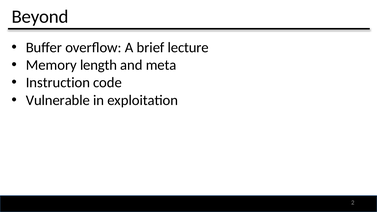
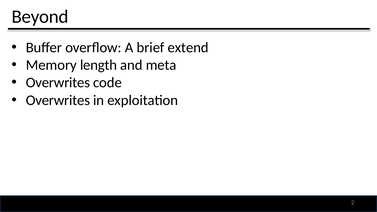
lecture: lecture -> extend
Instruction at (58, 83): Instruction -> Overwrites
Vulnerable at (58, 100): Vulnerable -> Overwrites
